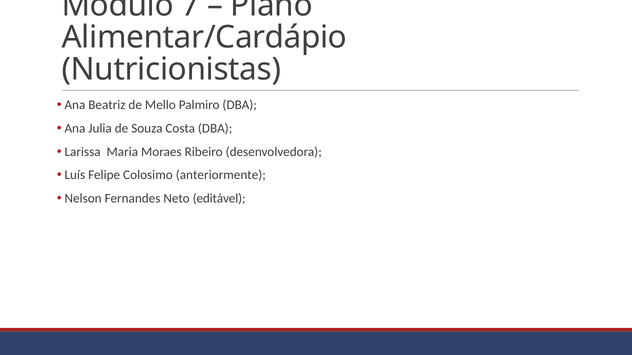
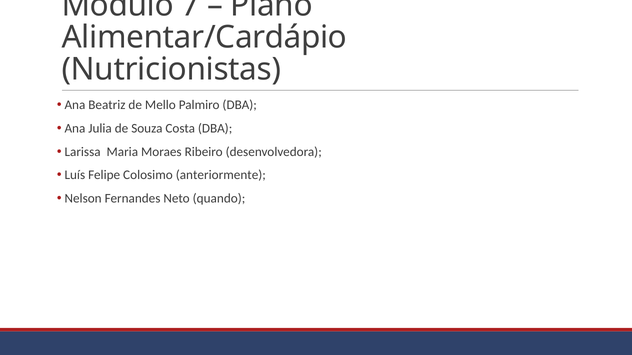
editável: editável -> quando
